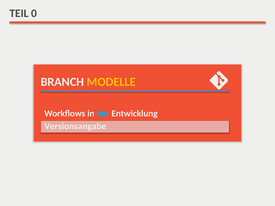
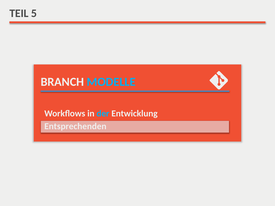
0: 0 -> 5
MODELLE colour: yellow -> light blue
Versionsangabe: Versionsangabe -> Entsprechenden
